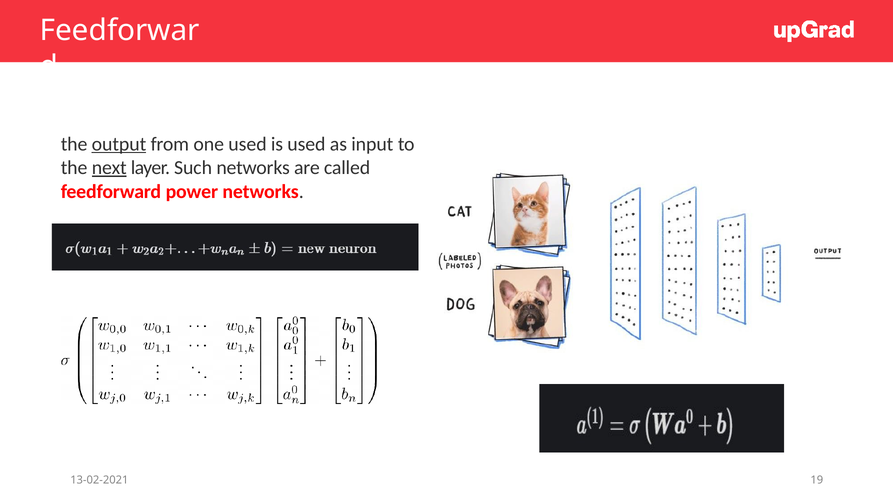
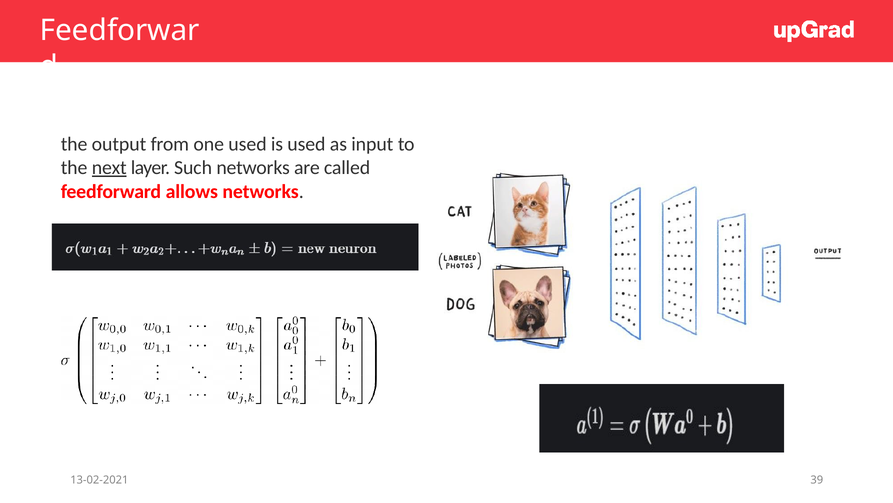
output underline: present -> none
power: power -> allows
19: 19 -> 39
